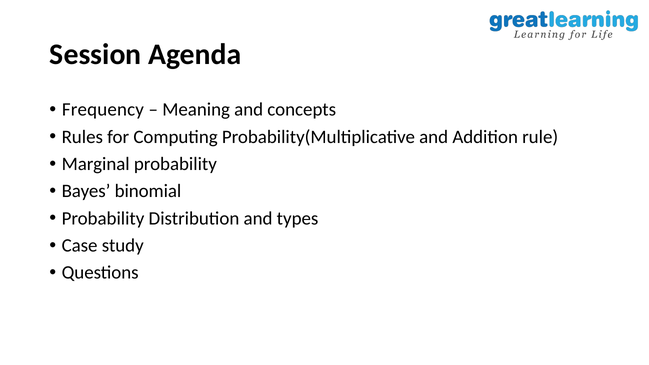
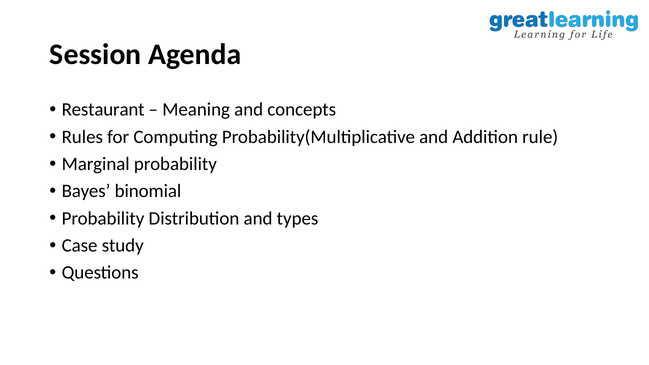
Frequency: Frequency -> Restaurant
